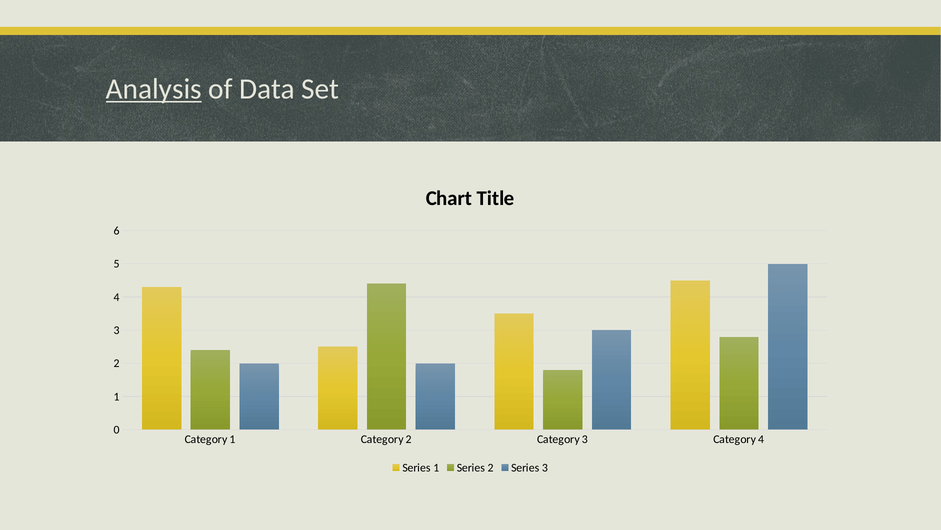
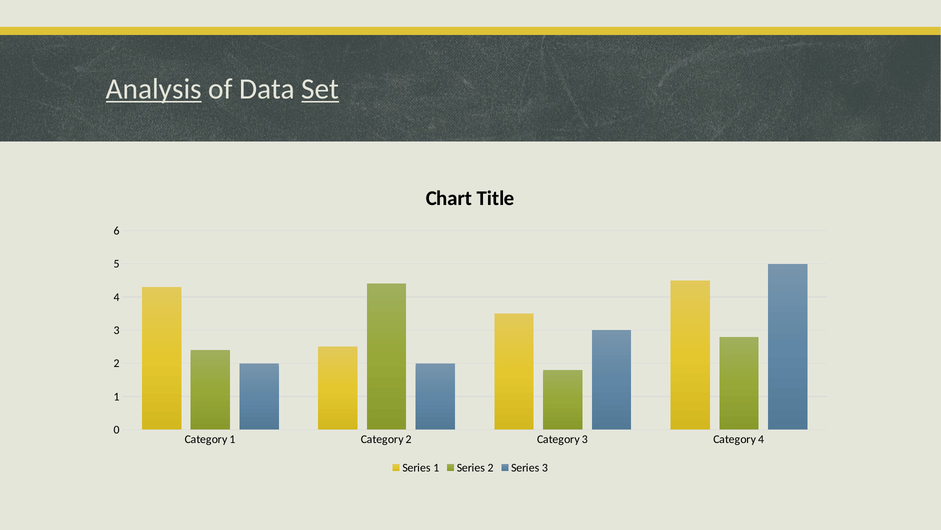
Set underline: none -> present
